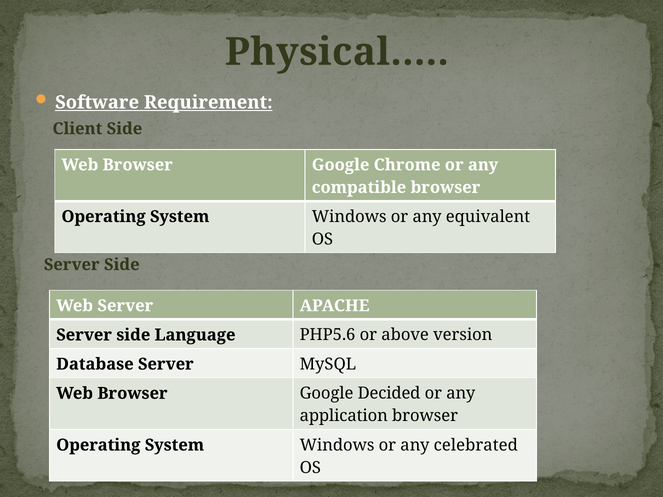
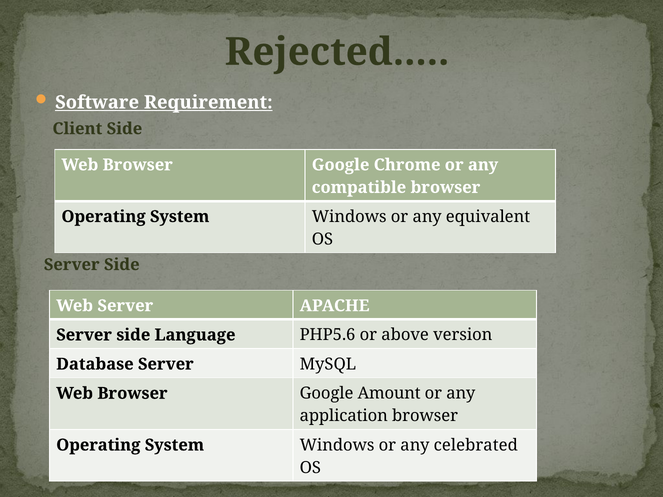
Physical: Physical -> Rejected
Decided: Decided -> Amount
